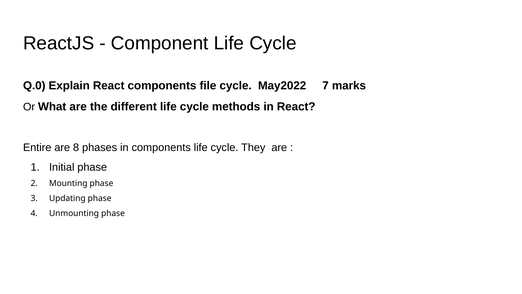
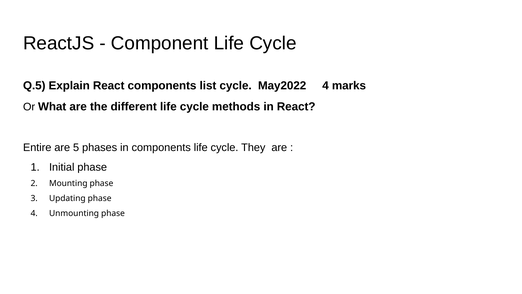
Q.0: Q.0 -> Q.5
file: file -> list
May2022 7: 7 -> 4
8: 8 -> 5
